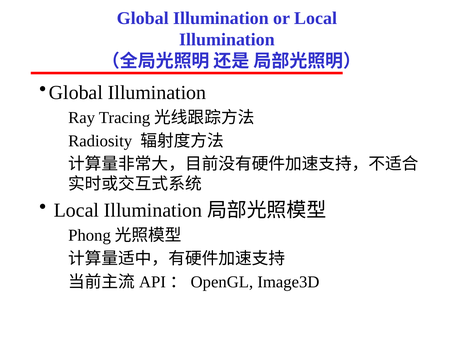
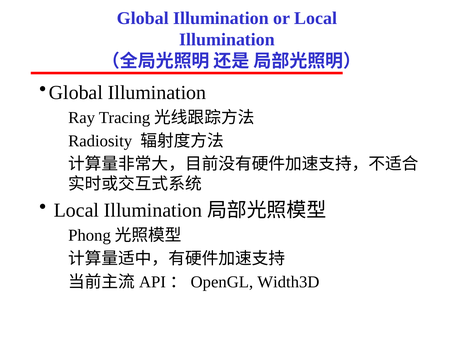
Image3D: Image3D -> Width3D
